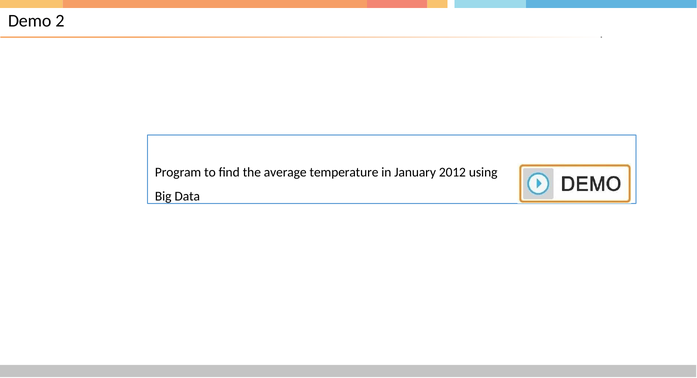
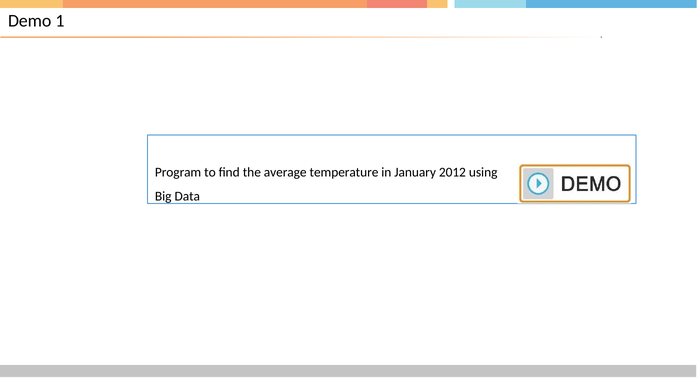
2: 2 -> 1
